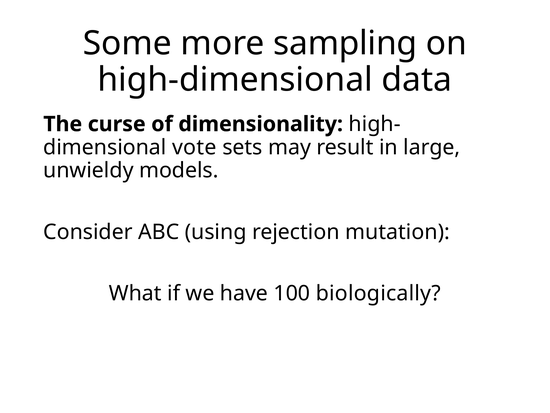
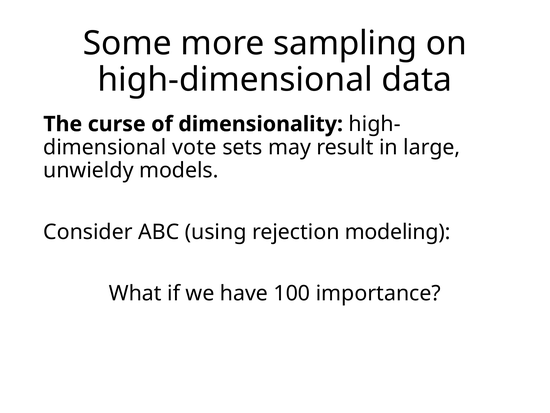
mutation: mutation -> modeling
biologically: biologically -> importance
